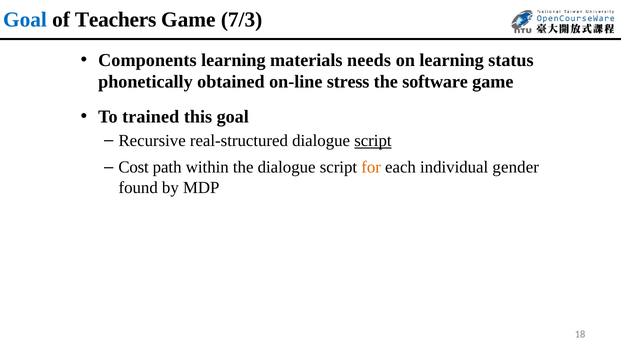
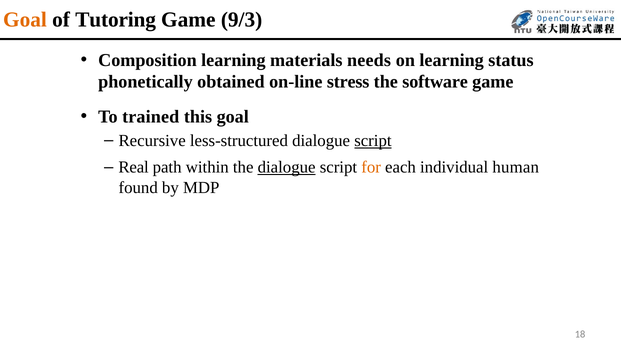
Goal at (25, 20) colour: blue -> orange
Teachers: Teachers -> Tutoring
7/3: 7/3 -> 9/3
Components: Components -> Composition
real-structured: real-structured -> less-structured
Cost: Cost -> Real
dialogue at (287, 167) underline: none -> present
gender: gender -> human
